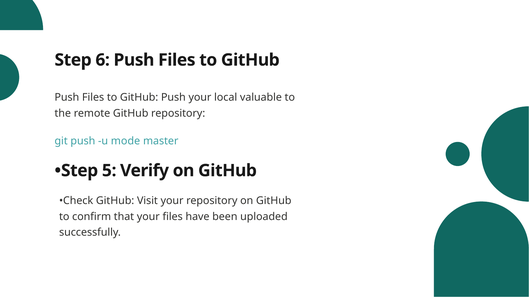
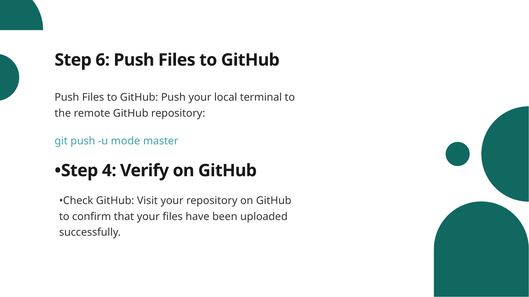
valuable: valuable -> terminal
5: 5 -> 4
